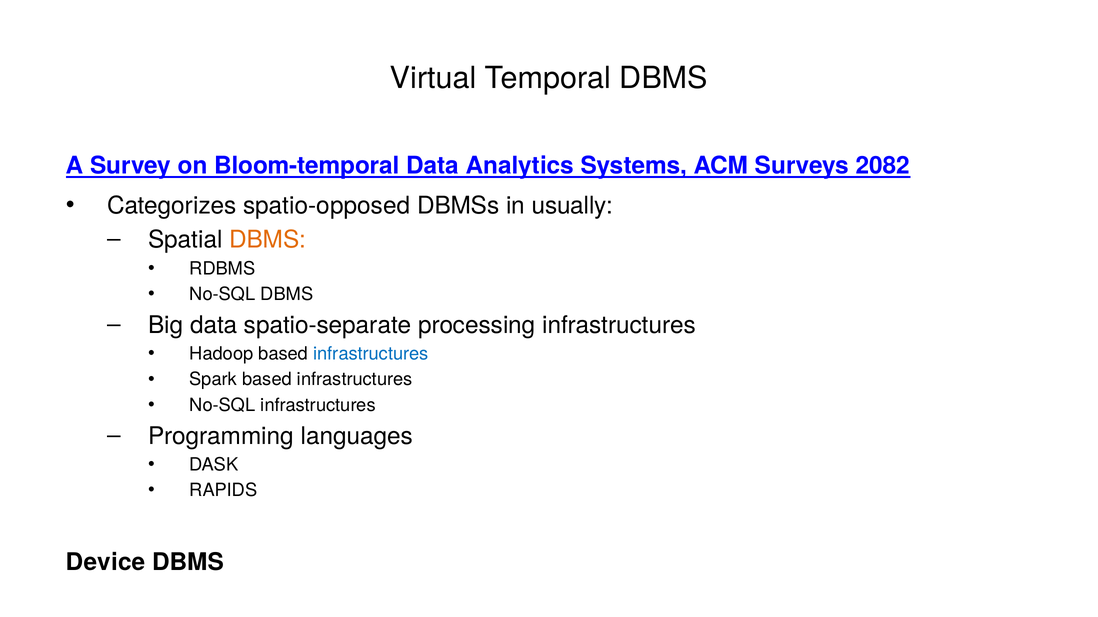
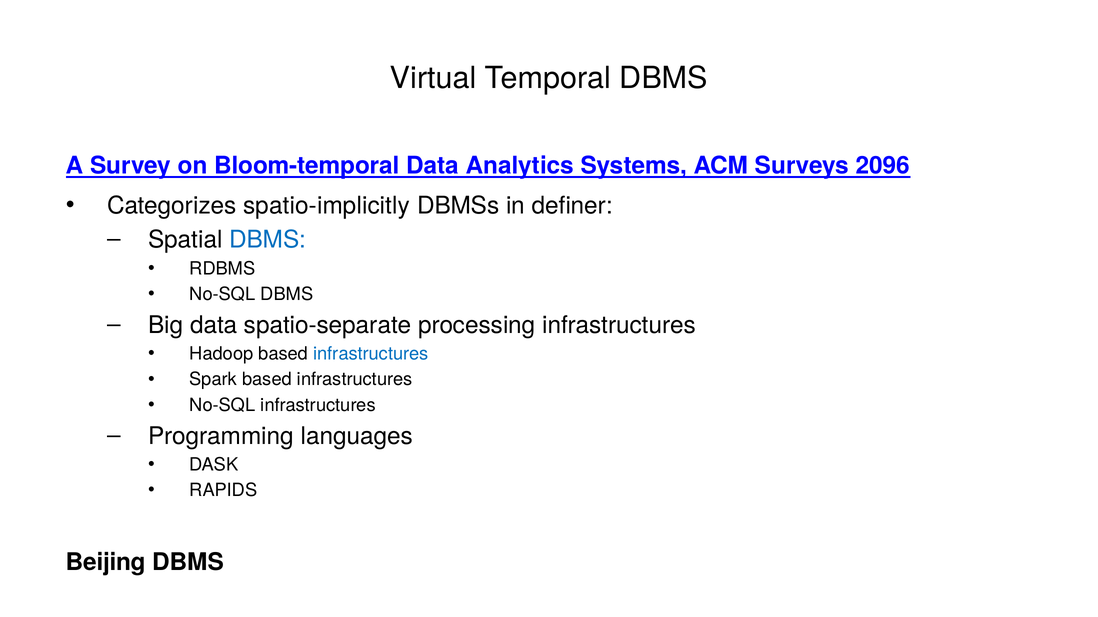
2082: 2082 -> 2096
spatio-opposed: spatio-opposed -> spatio-implicitly
usually: usually -> definer
DBMS at (268, 240) colour: orange -> blue
Device: Device -> Beijing
